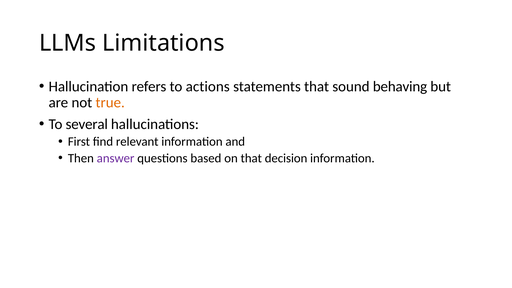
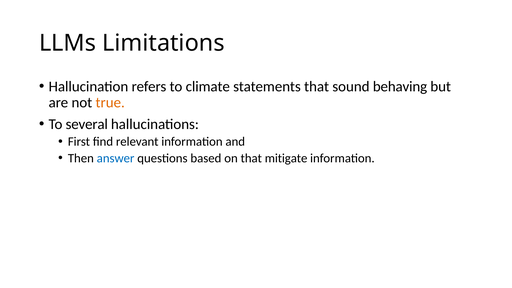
actions: actions -> climate
answer colour: purple -> blue
decision: decision -> mitigate
